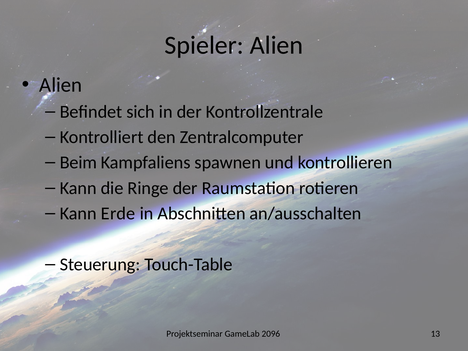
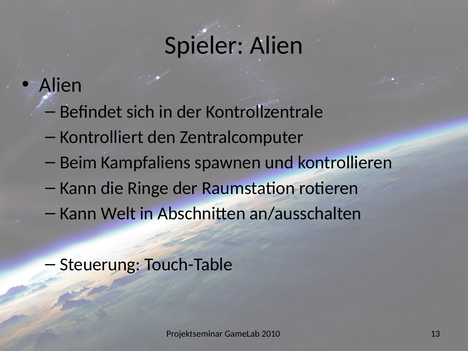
Erde: Erde -> Welt
2096: 2096 -> 2010
